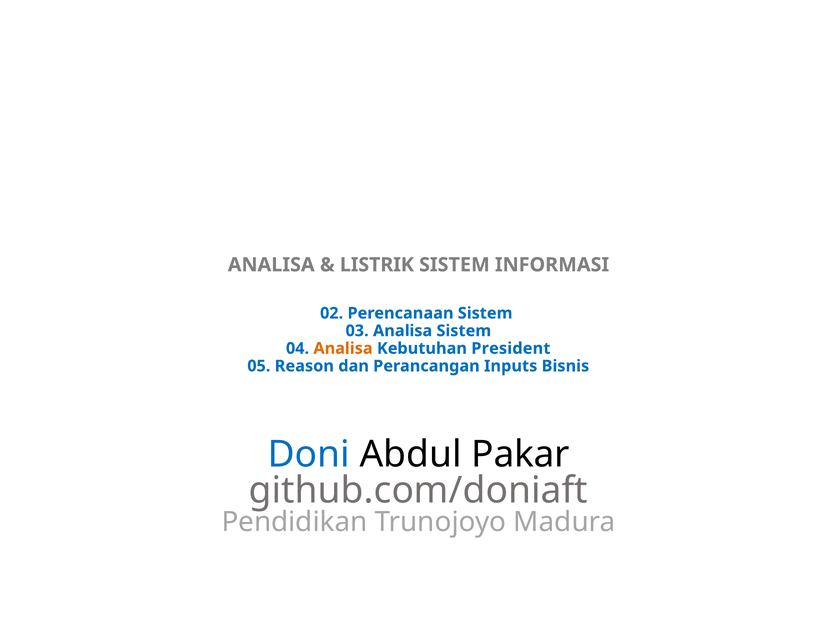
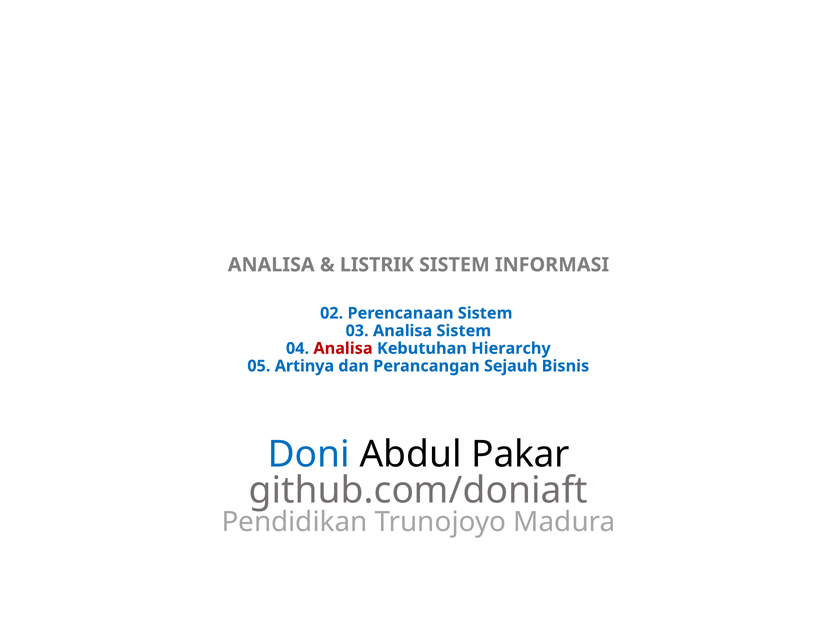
Analisa at (343, 348) colour: orange -> red
President: President -> Hierarchy
Reason: Reason -> Artinya
Inputs: Inputs -> Sejauh
